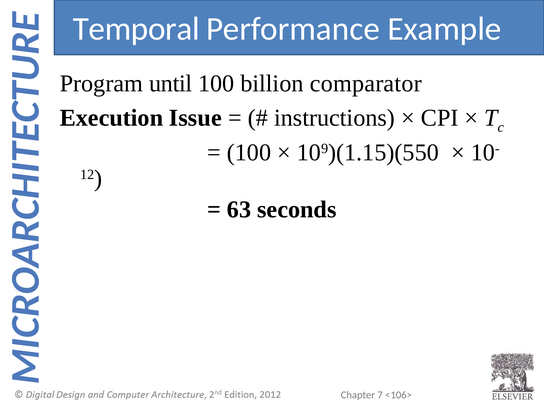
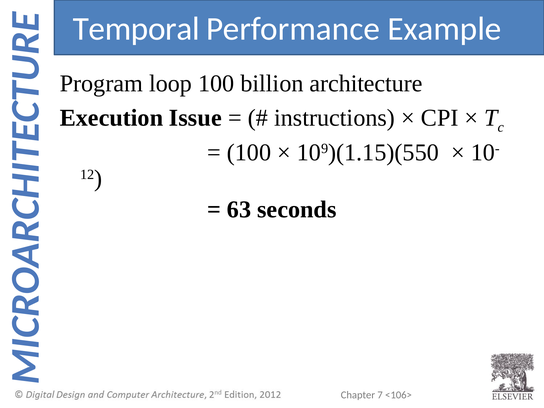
until: until -> loop
comparator: comparator -> architecture
